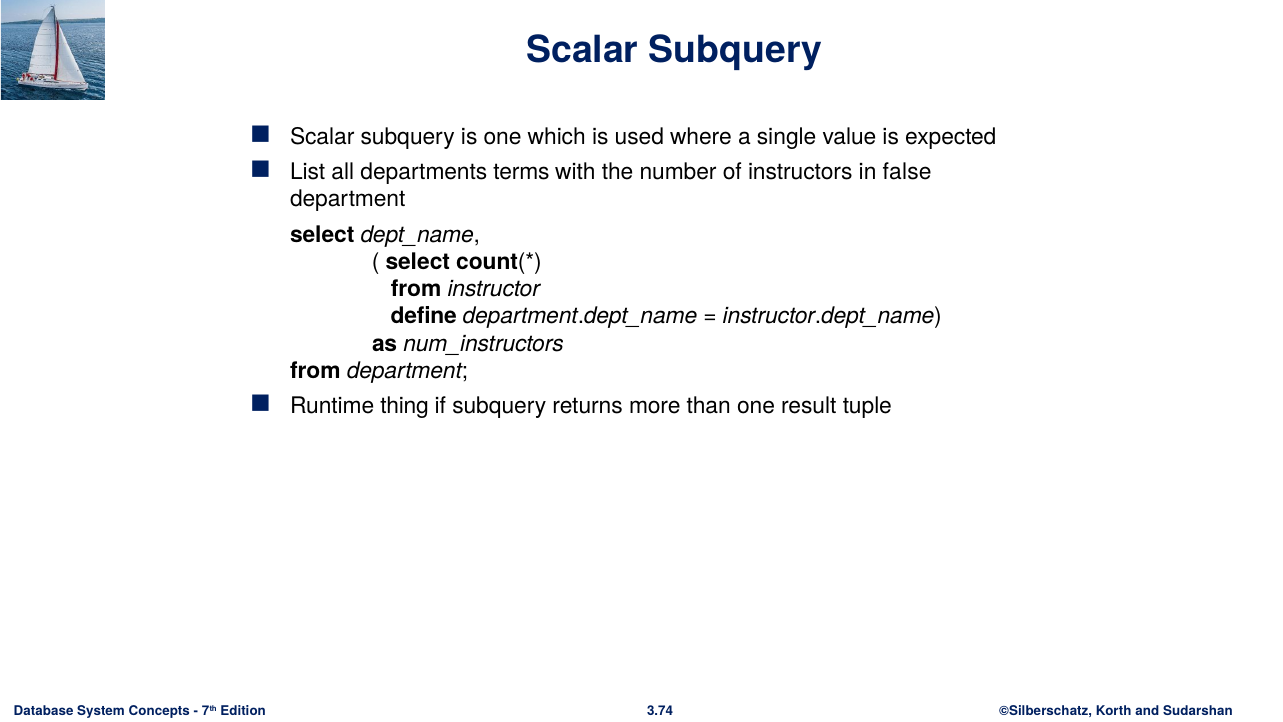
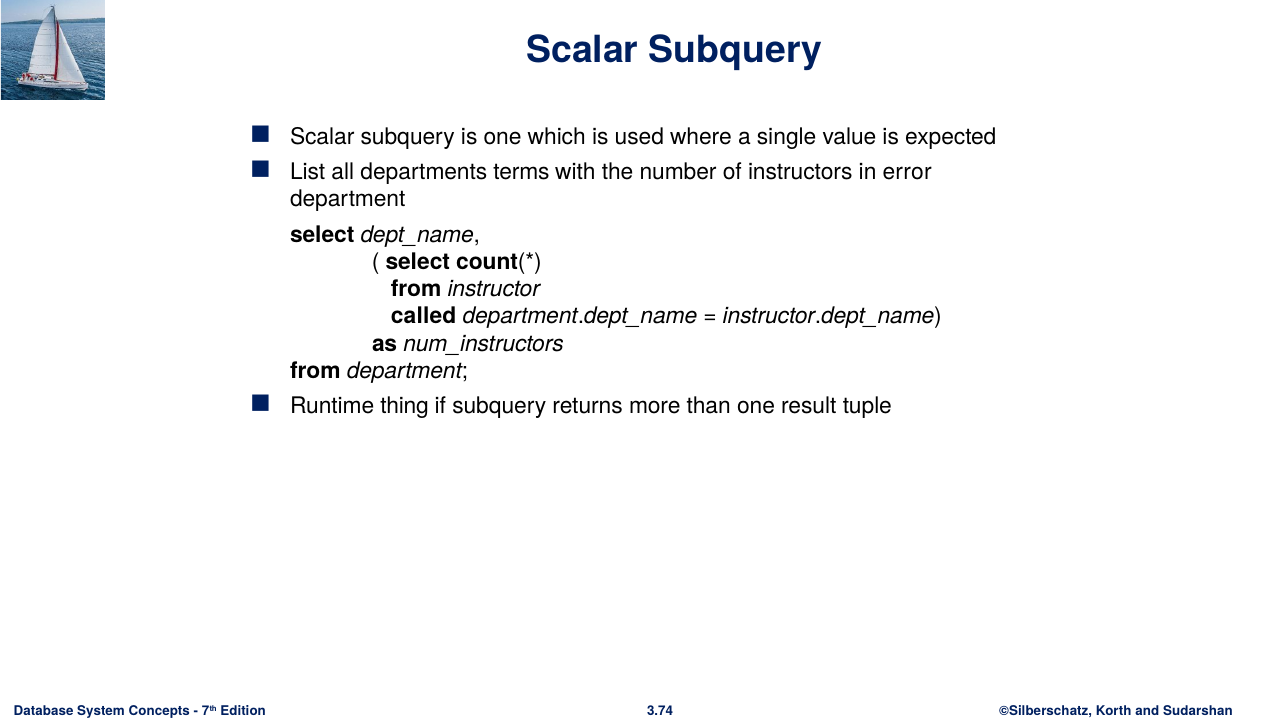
false: false -> error
define: define -> called
